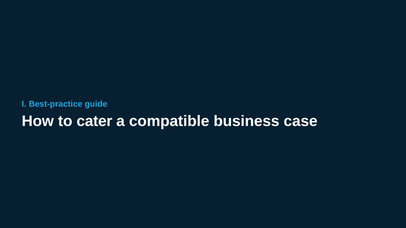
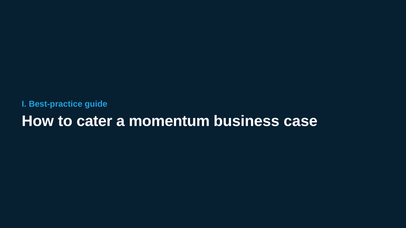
compatible: compatible -> momentum
